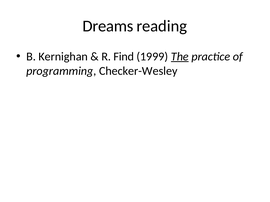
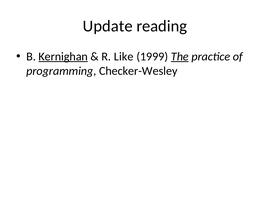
Dreams: Dreams -> Update
Kernighan underline: none -> present
Find: Find -> Like
